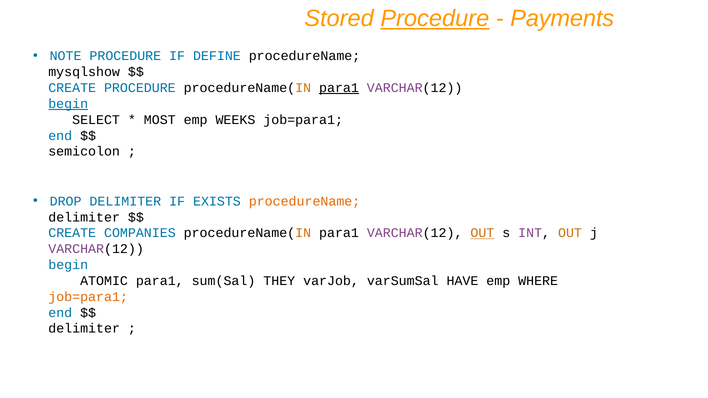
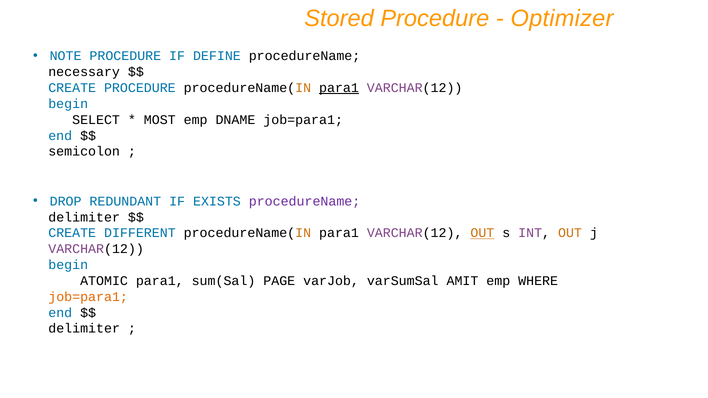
Procedure at (435, 18) underline: present -> none
Payments: Payments -> Optimizer
mysqlshow: mysqlshow -> necessary
begin at (68, 104) underline: present -> none
WEEKS: WEEKS -> DNAME
DROP DELIMITER: DELIMITER -> REDUNDANT
procedureName at (305, 201) colour: orange -> purple
COMPANIES: COMPANIES -> DIFFERENT
THEY: THEY -> PAGE
HAVE: HAVE -> AMIT
